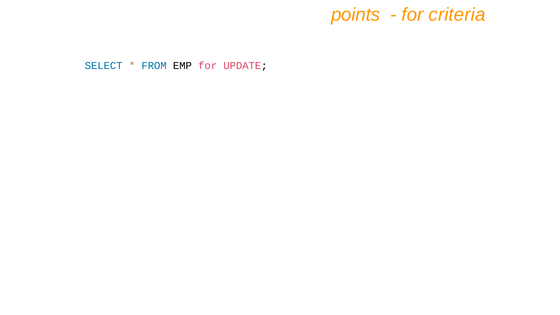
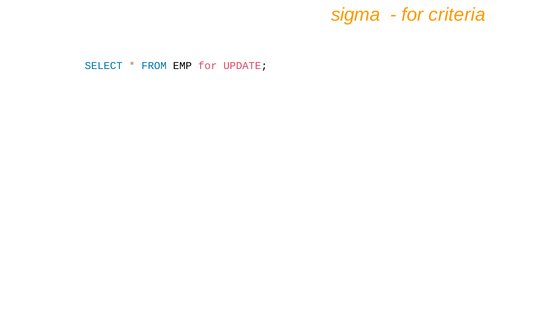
points: points -> sigma
